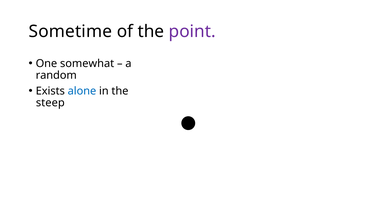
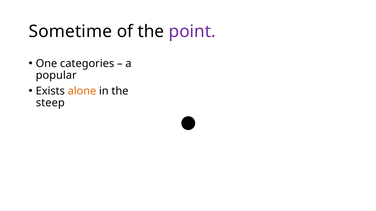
somewhat: somewhat -> categories
random: random -> popular
alone colour: blue -> orange
